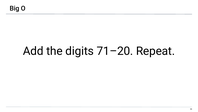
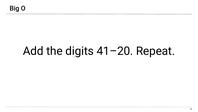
71–20: 71–20 -> 41–20
